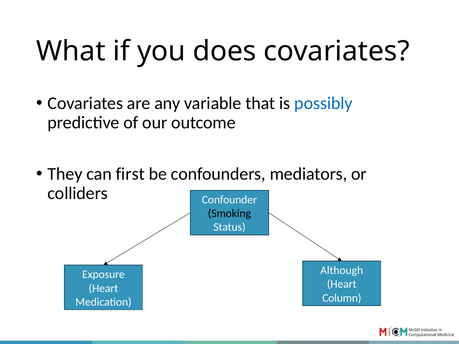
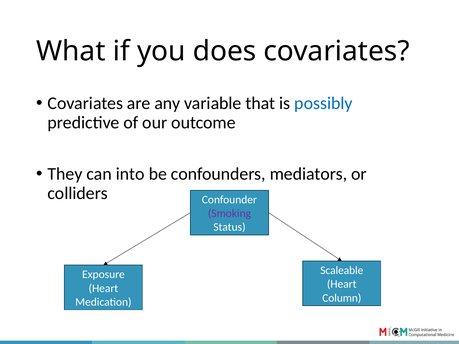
first: first -> into
Smoking colour: black -> purple
Although: Although -> Scaleable
